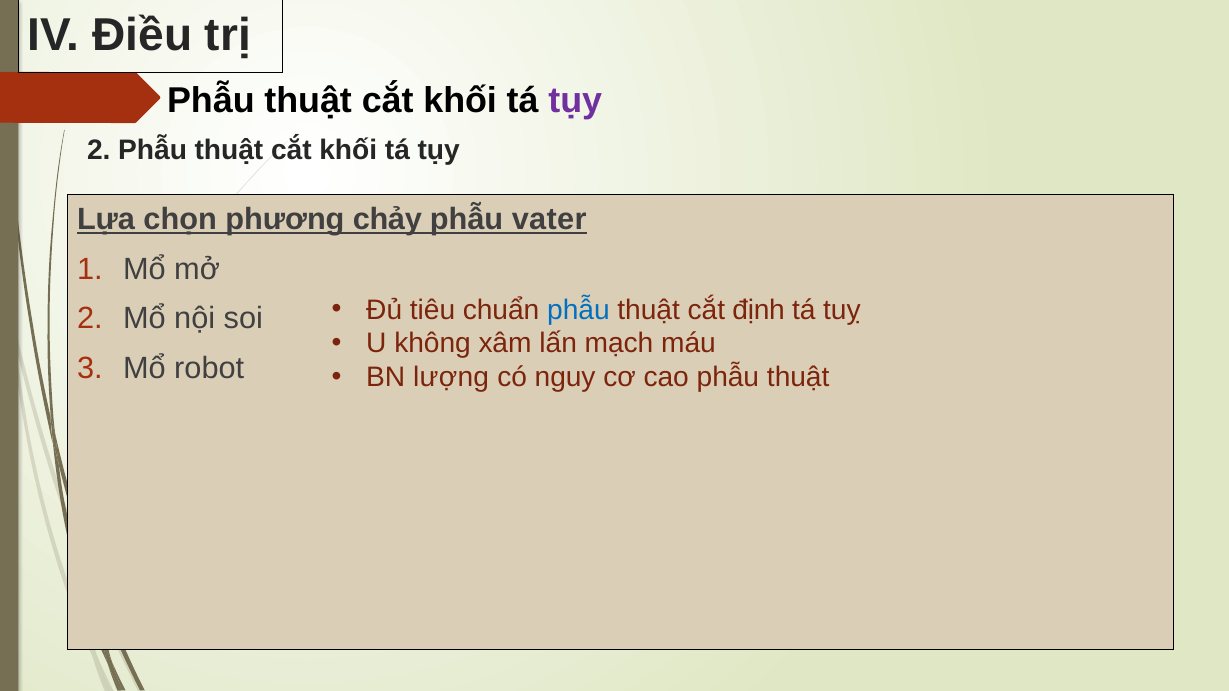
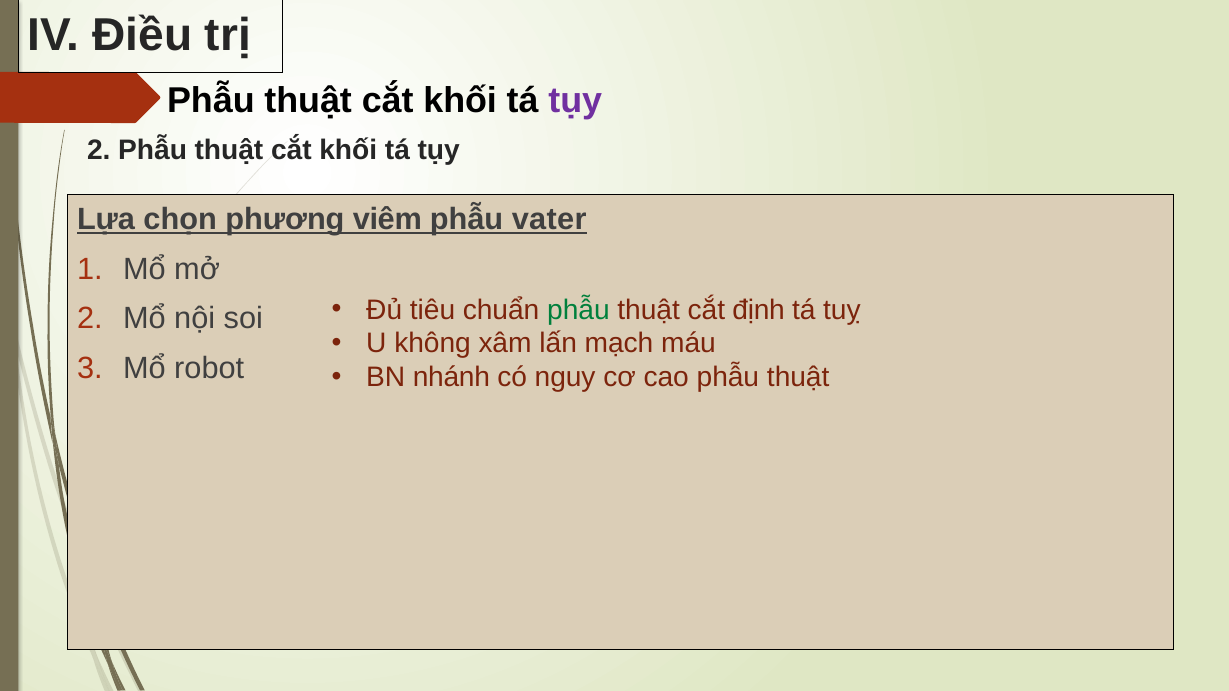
chảy: chảy -> viêm
phẫu at (578, 310) colour: blue -> green
lượng: lượng -> nhánh
